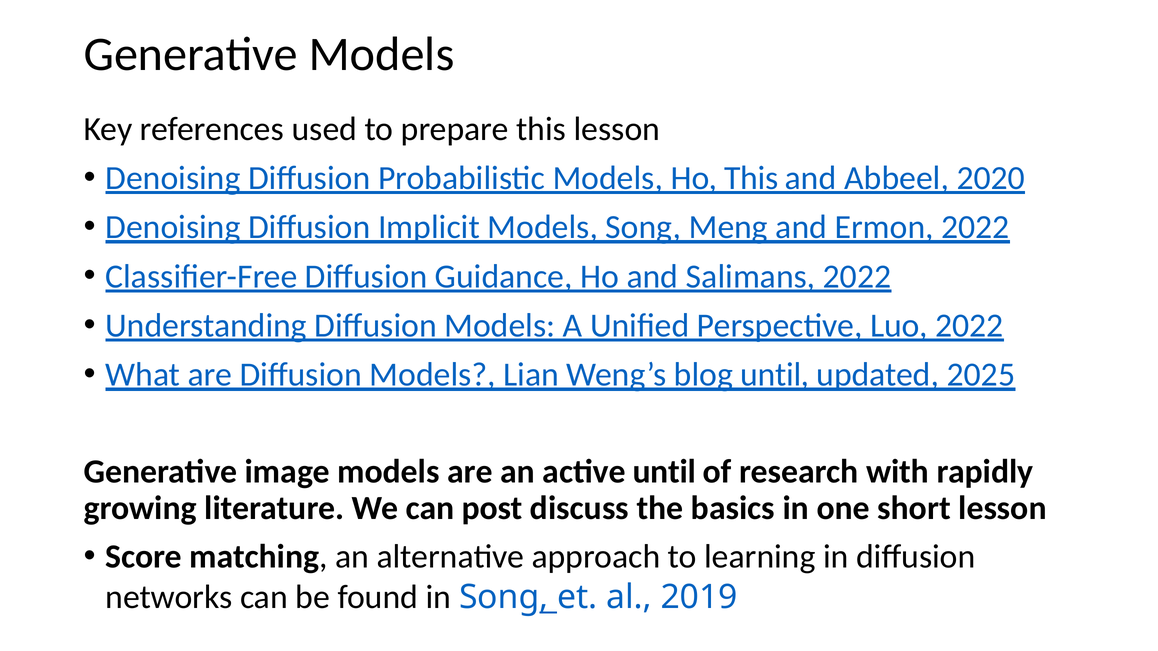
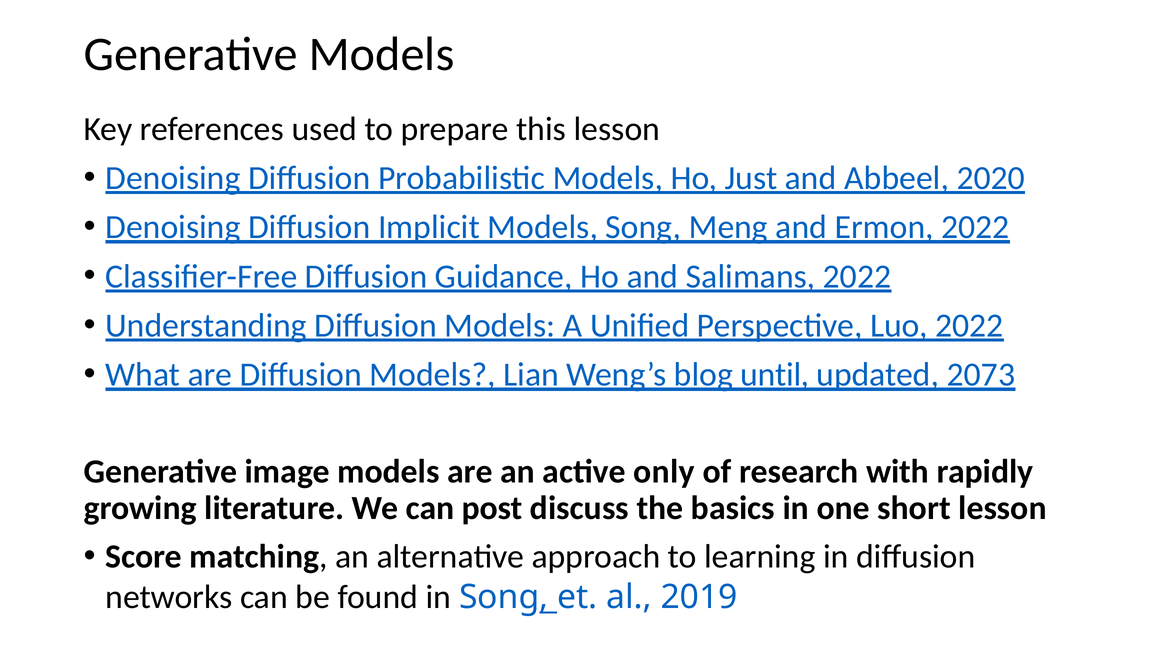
Ho This: This -> Just
2025: 2025 -> 2073
active until: until -> only
